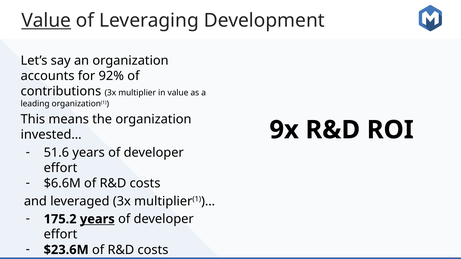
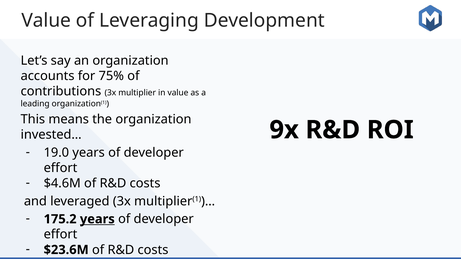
Value at (46, 21) underline: present -> none
92%: 92% -> 75%
51.6: 51.6 -> 19.0
$6.6M: $6.6M -> $4.6M
